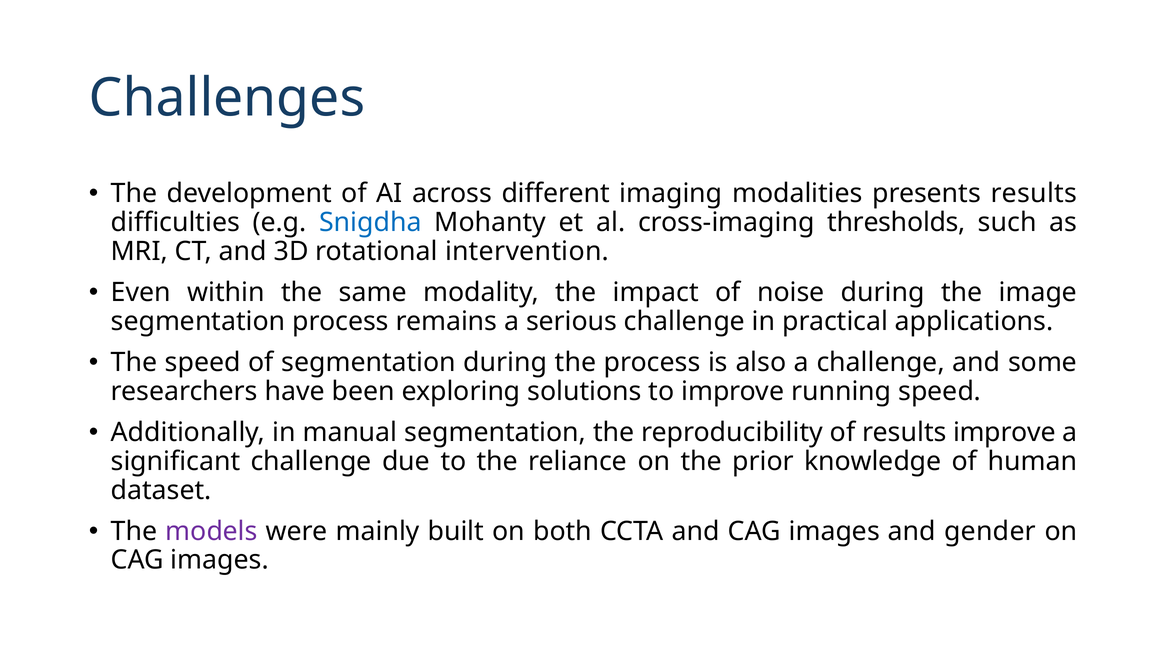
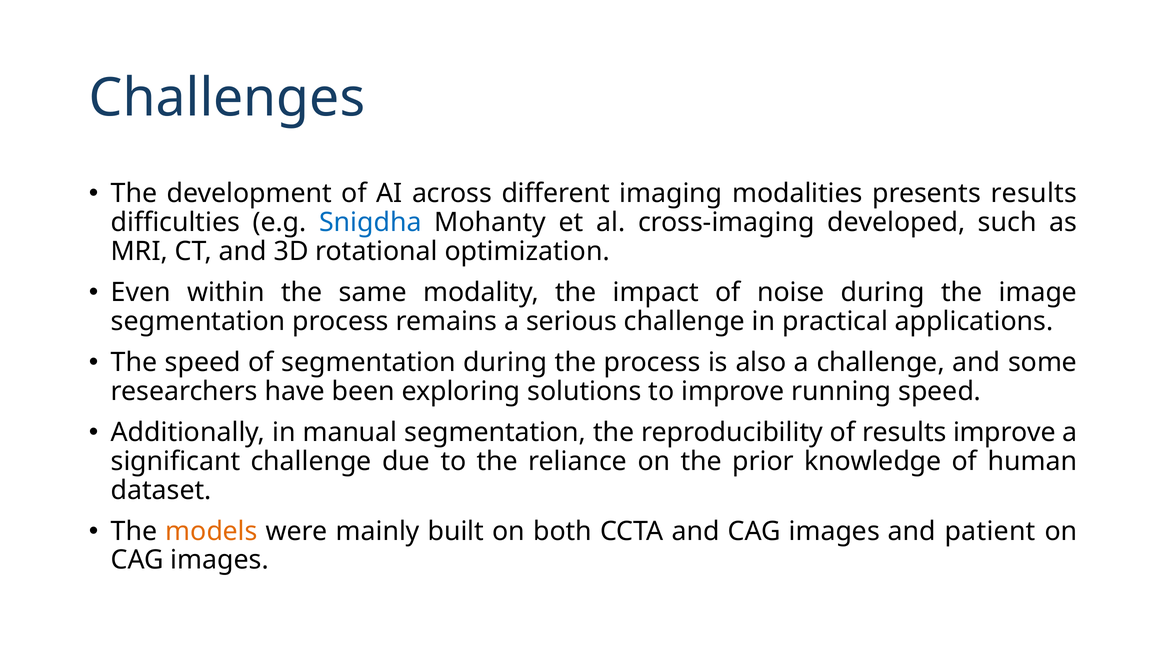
thresholds: thresholds -> developed
intervention: intervention -> optimization
models colour: purple -> orange
gender: gender -> patient
